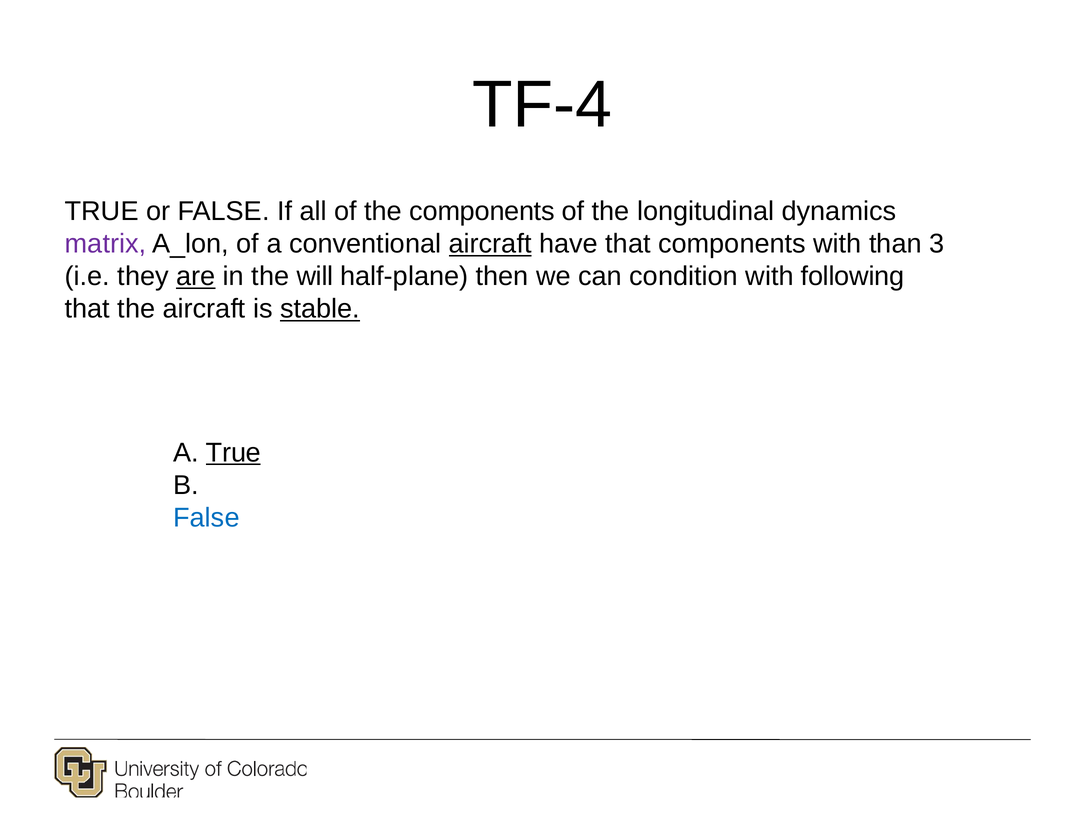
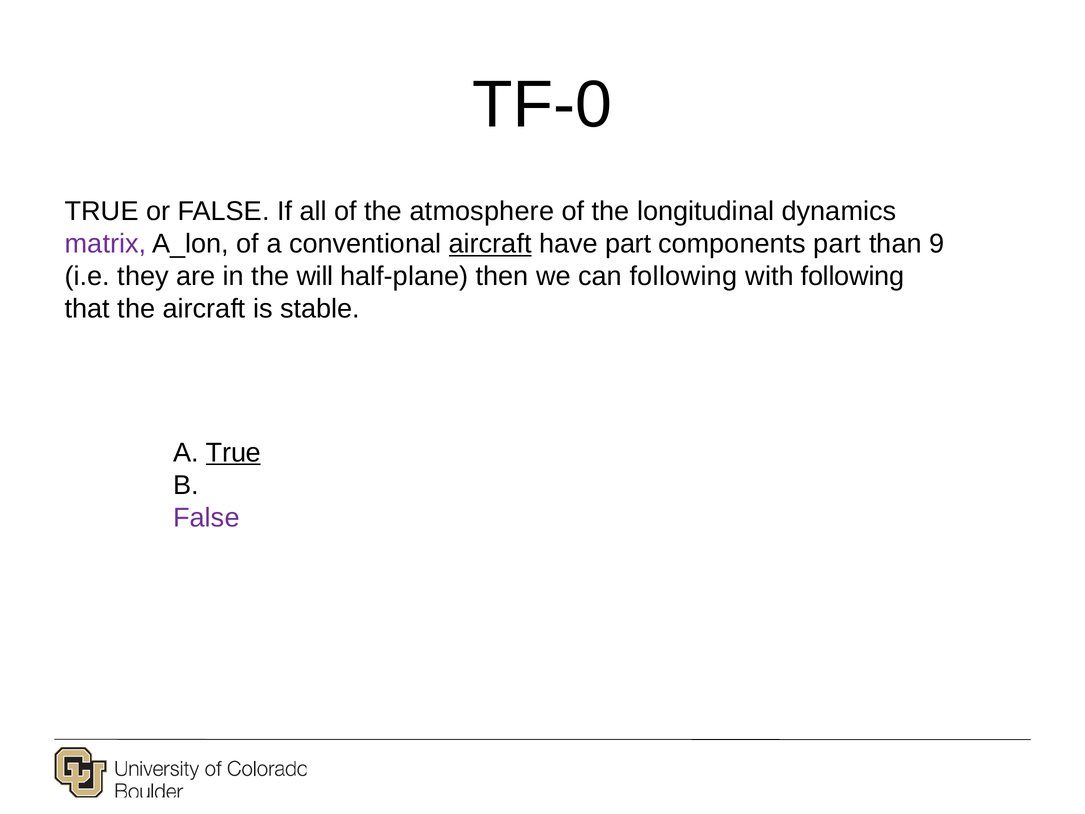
TF-4: TF-4 -> TF-0
the components: components -> atmosphere
have that: that -> part
components with: with -> part
3: 3 -> 9
are underline: present -> none
can condition: condition -> following
stable underline: present -> none
False at (207, 518) colour: blue -> purple
